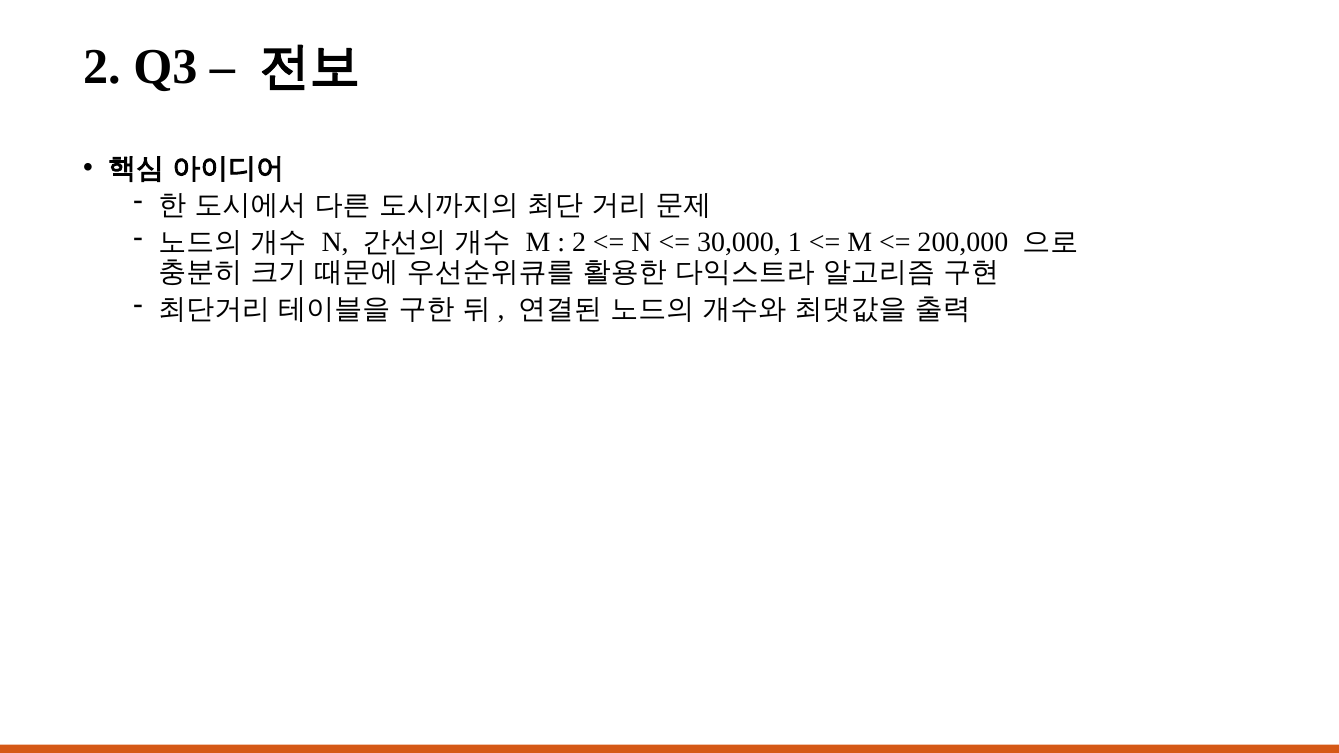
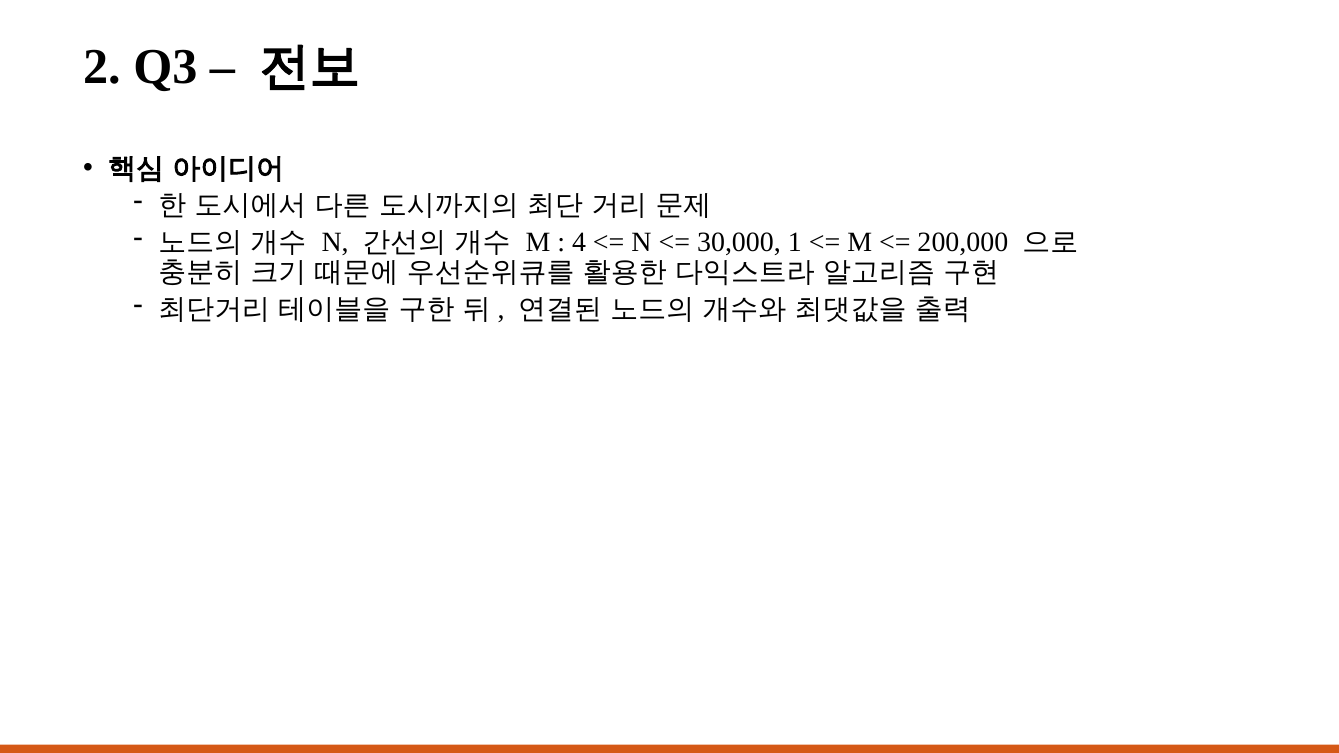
2 at (579, 242): 2 -> 4
